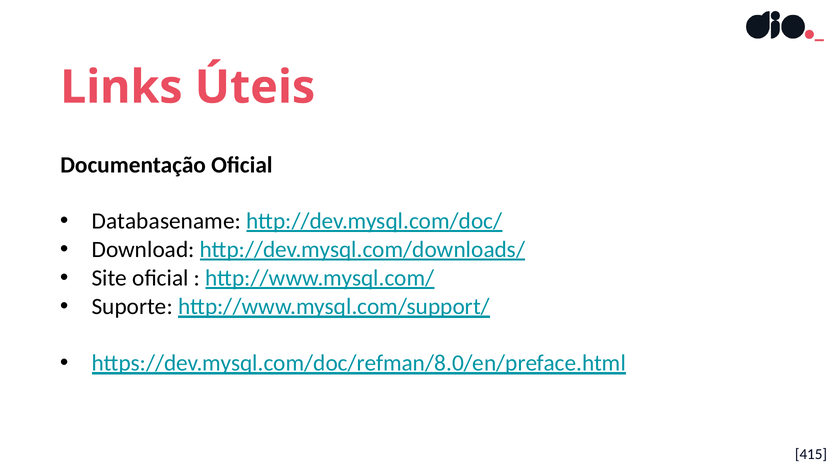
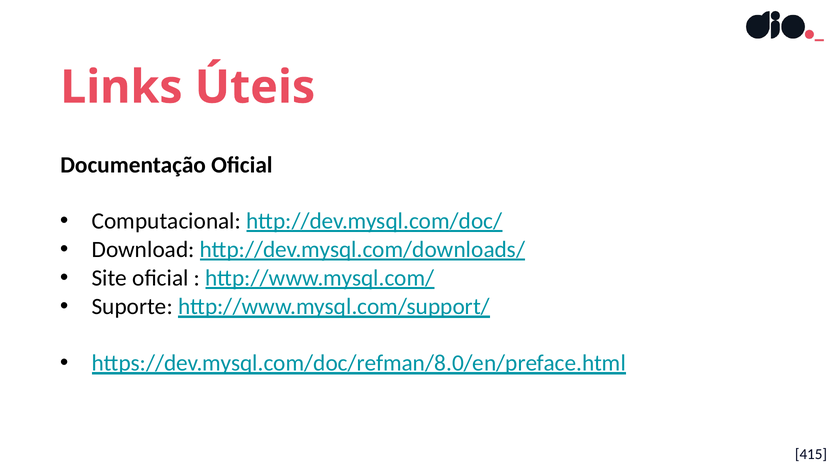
Databasename: Databasename -> Computacional
